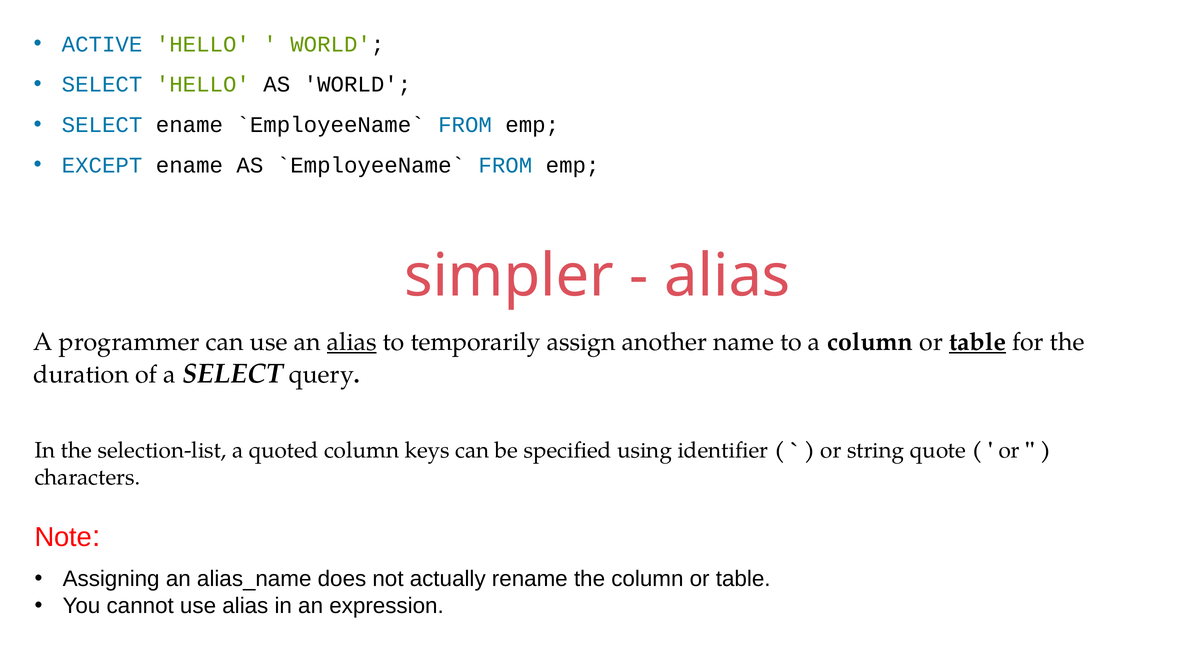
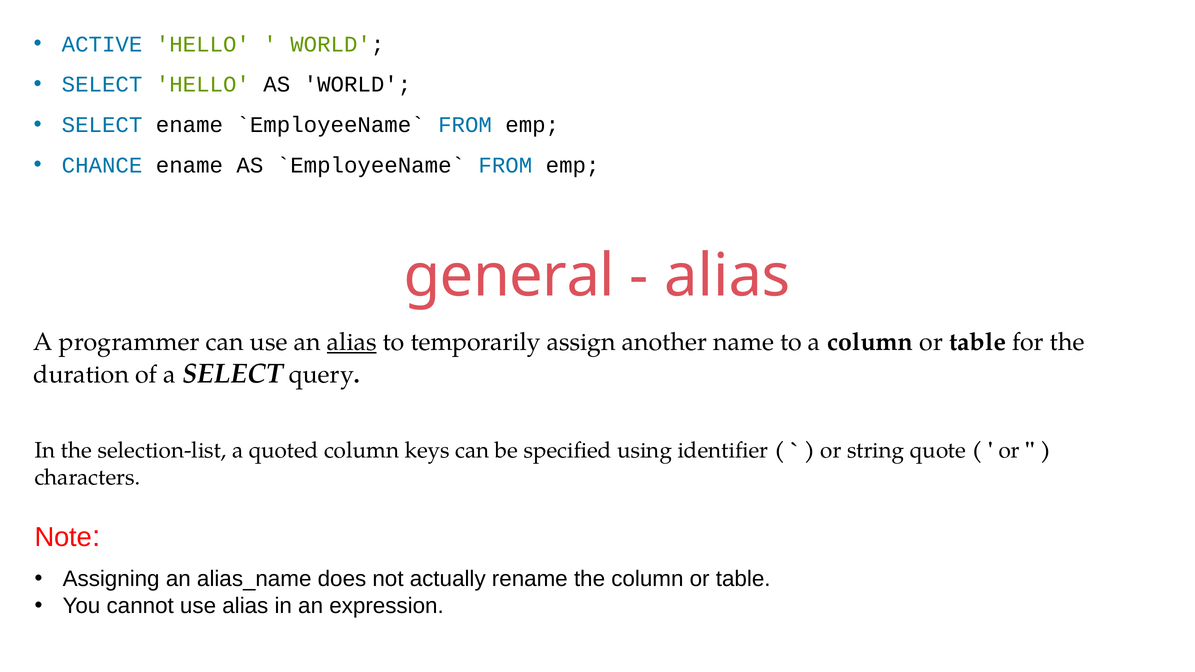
EXCEPT: EXCEPT -> CHANCE
simpler: simpler -> general
table at (978, 342) underline: present -> none
